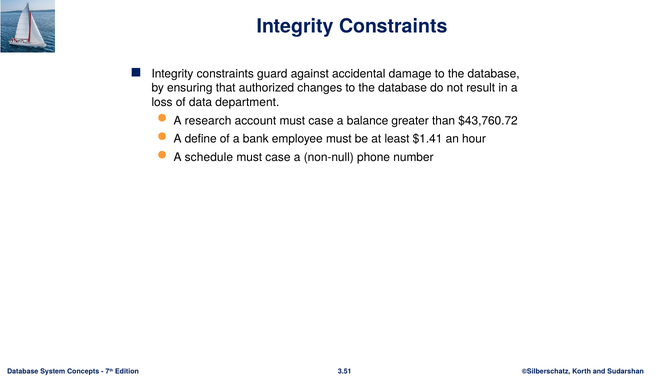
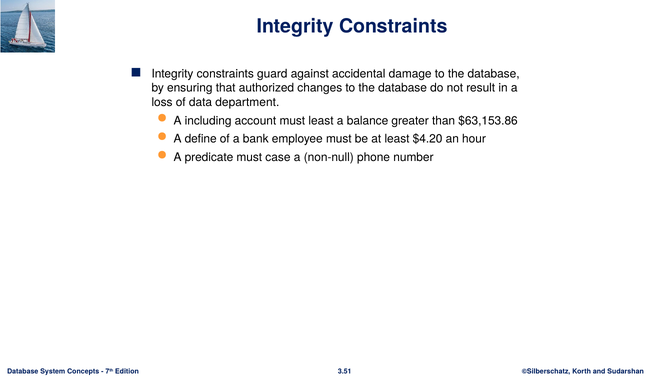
research: research -> including
account must case: case -> least
$43,760.72: $43,760.72 -> $63,153.86
$1.41: $1.41 -> $4.20
schedule: schedule -> predicate
